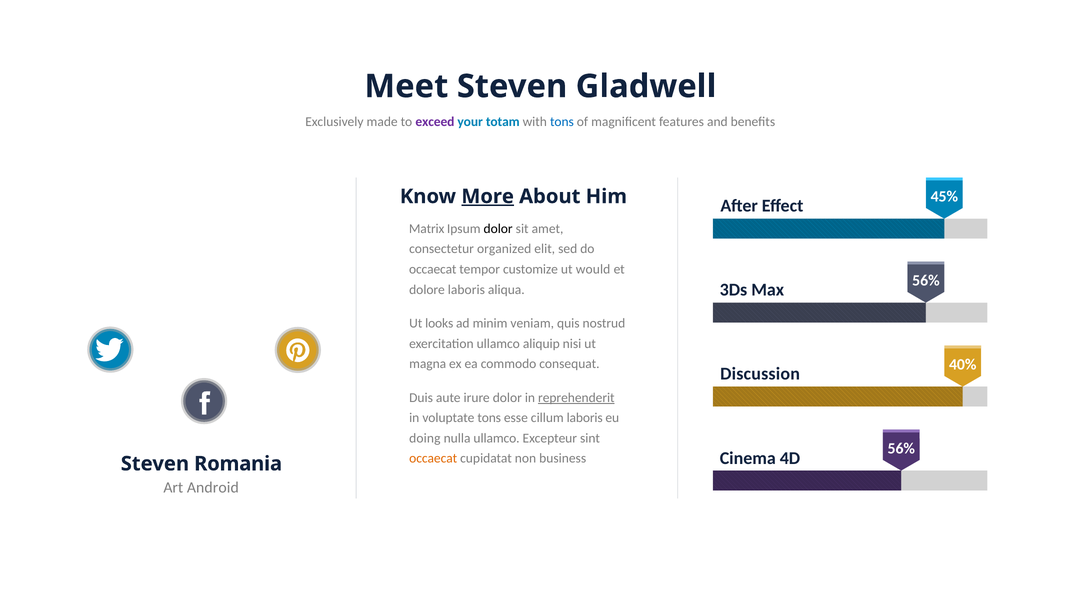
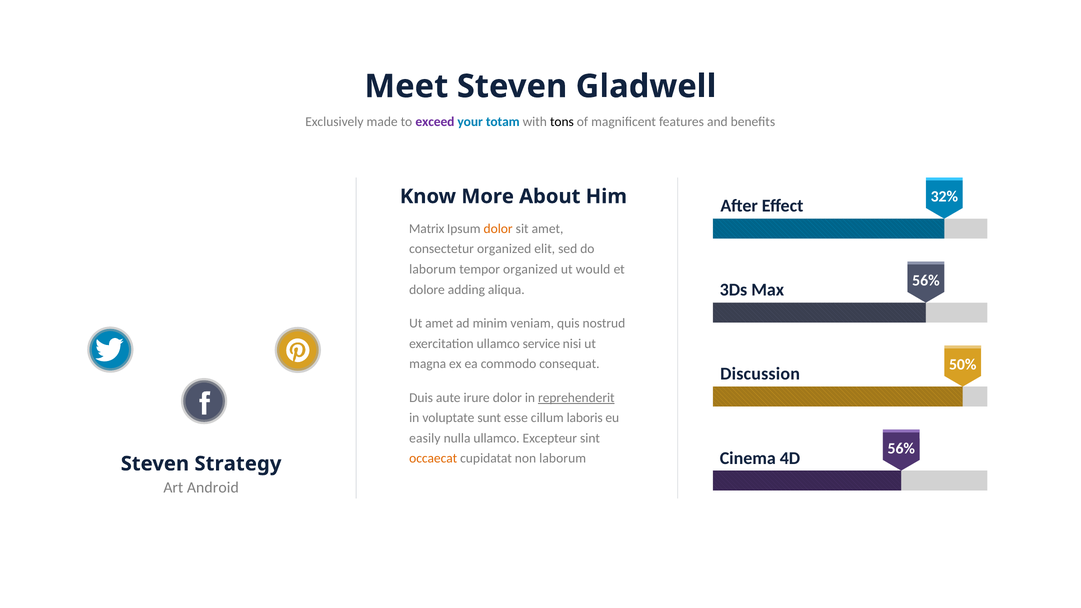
tons at (562, 122) colour: blue -> black
45%: 45% -> 32%
More underline: present -> none
dolor at (498, 229) colour: black -> orange
occaecat at (433, 269): occaecat -> laborum
tempor customize: customize -> organized
dolore laboris: laboris -> adding
Ut looks: looks -> amet
aliquip: aliquip -> service
40%: 40% -> 50%
voluptate tons: tons -> sunt
doing: doing -> easily
non business: business -> laborum
Romania: Romania -> Strategy
